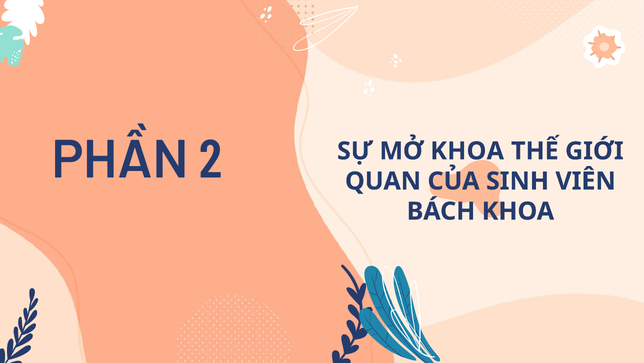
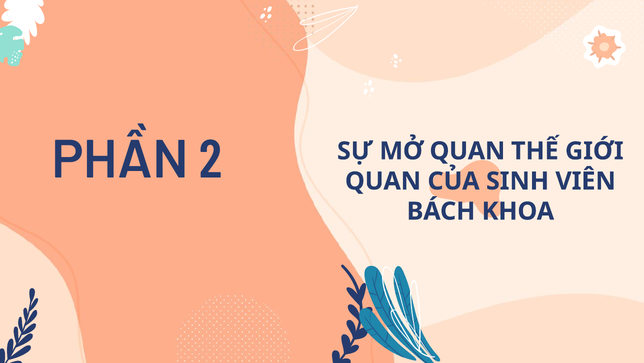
MỞ KHOA: KHOA -> QUAN
